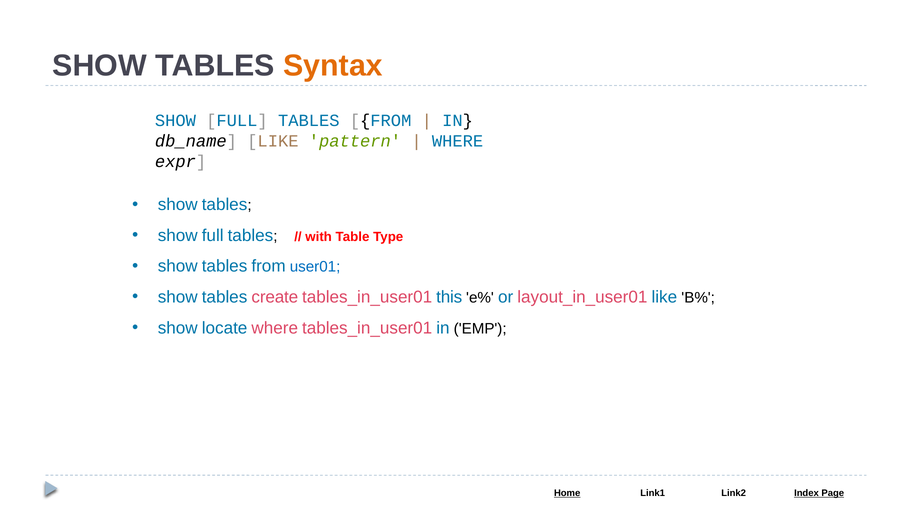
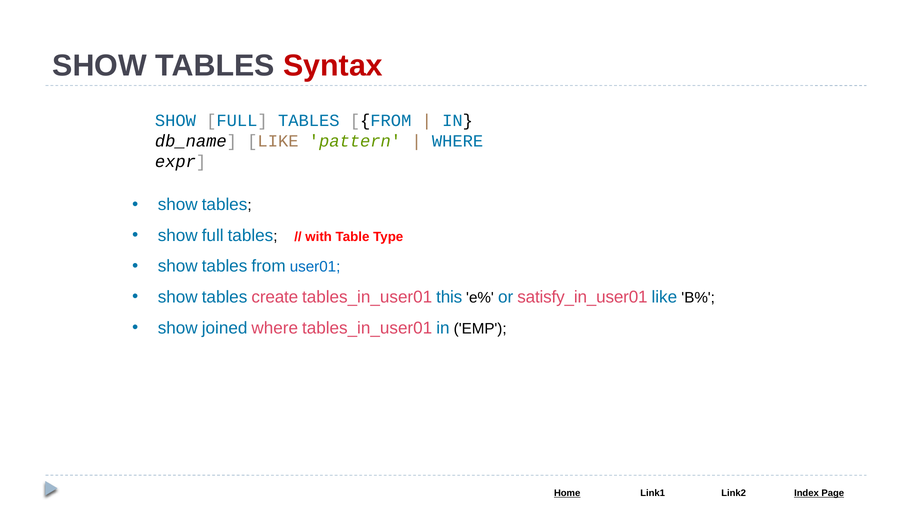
Syntax colour: orange -> red
layout_in_user01: layout_in_user01 -> satisfy_in_user01
locate: locate -> joined
